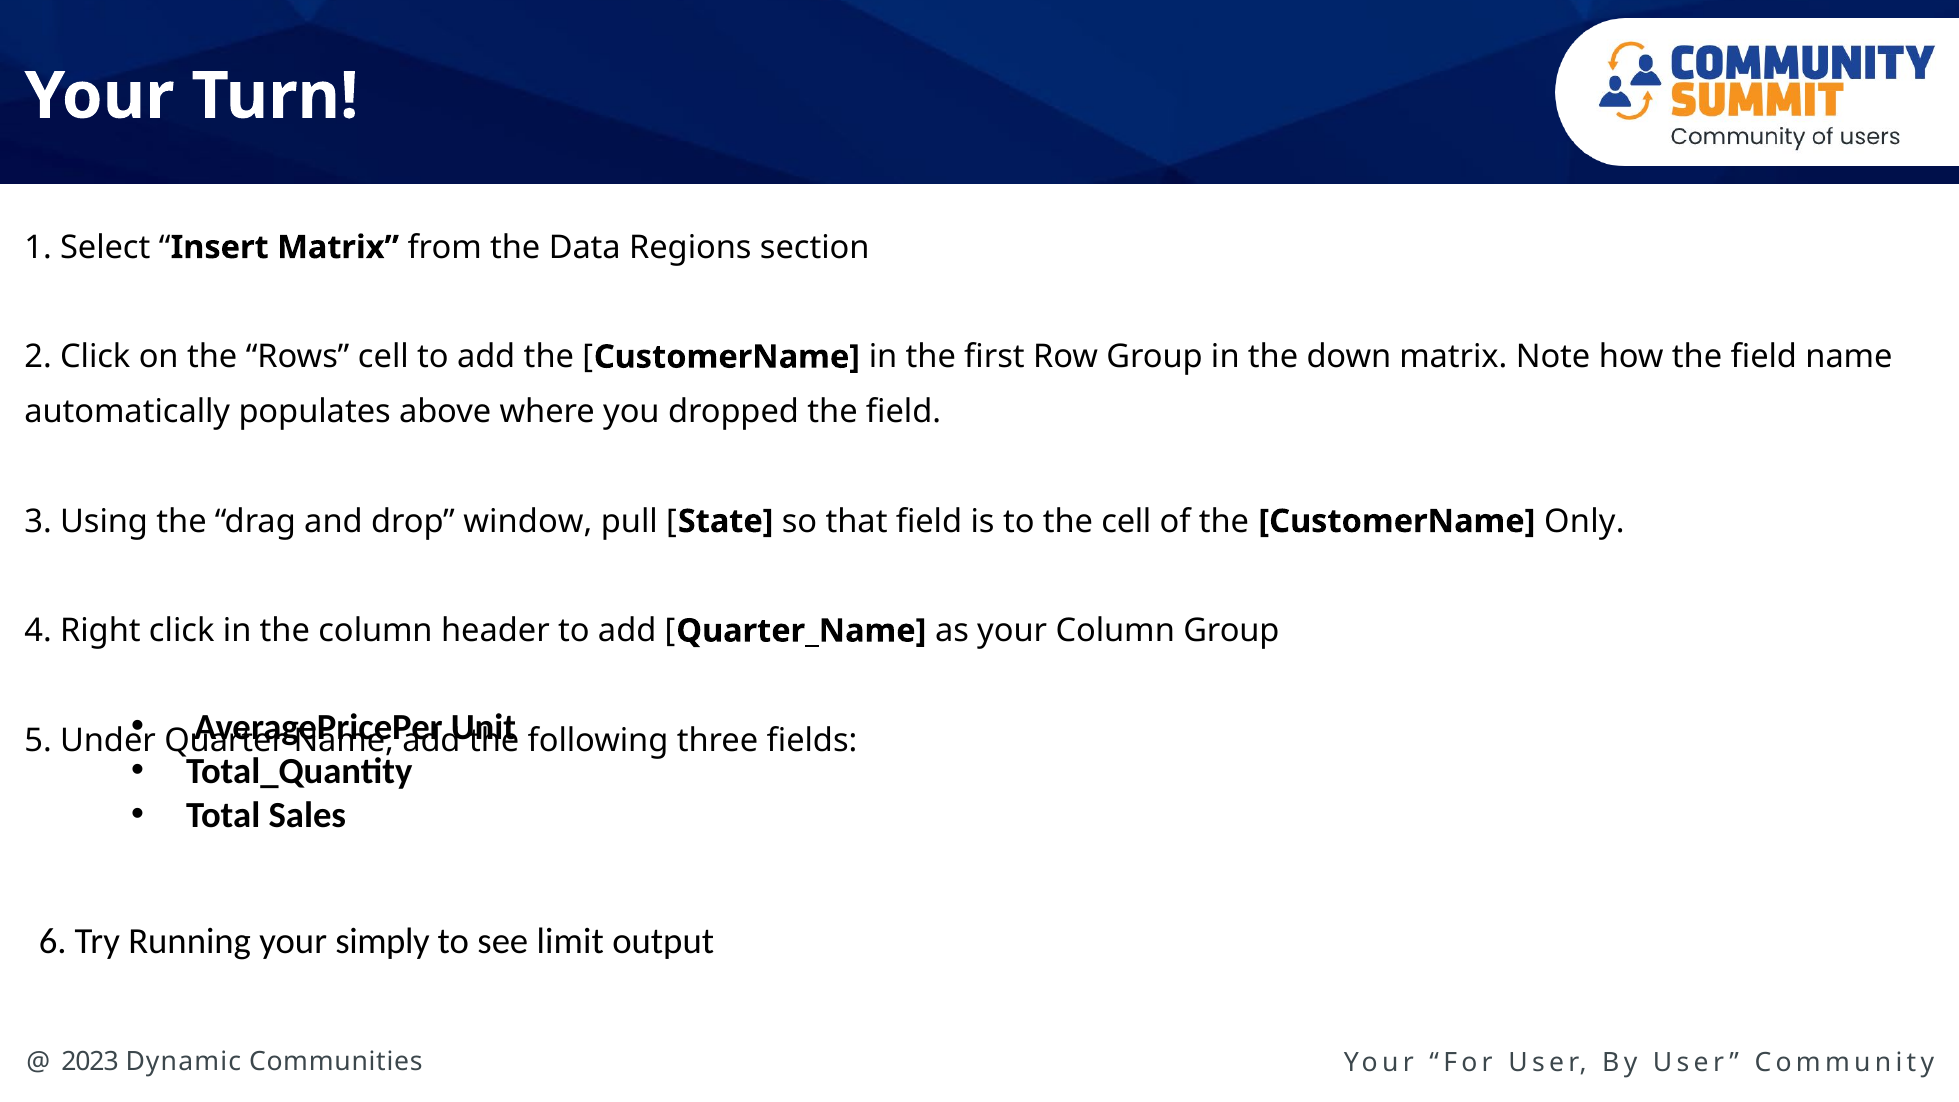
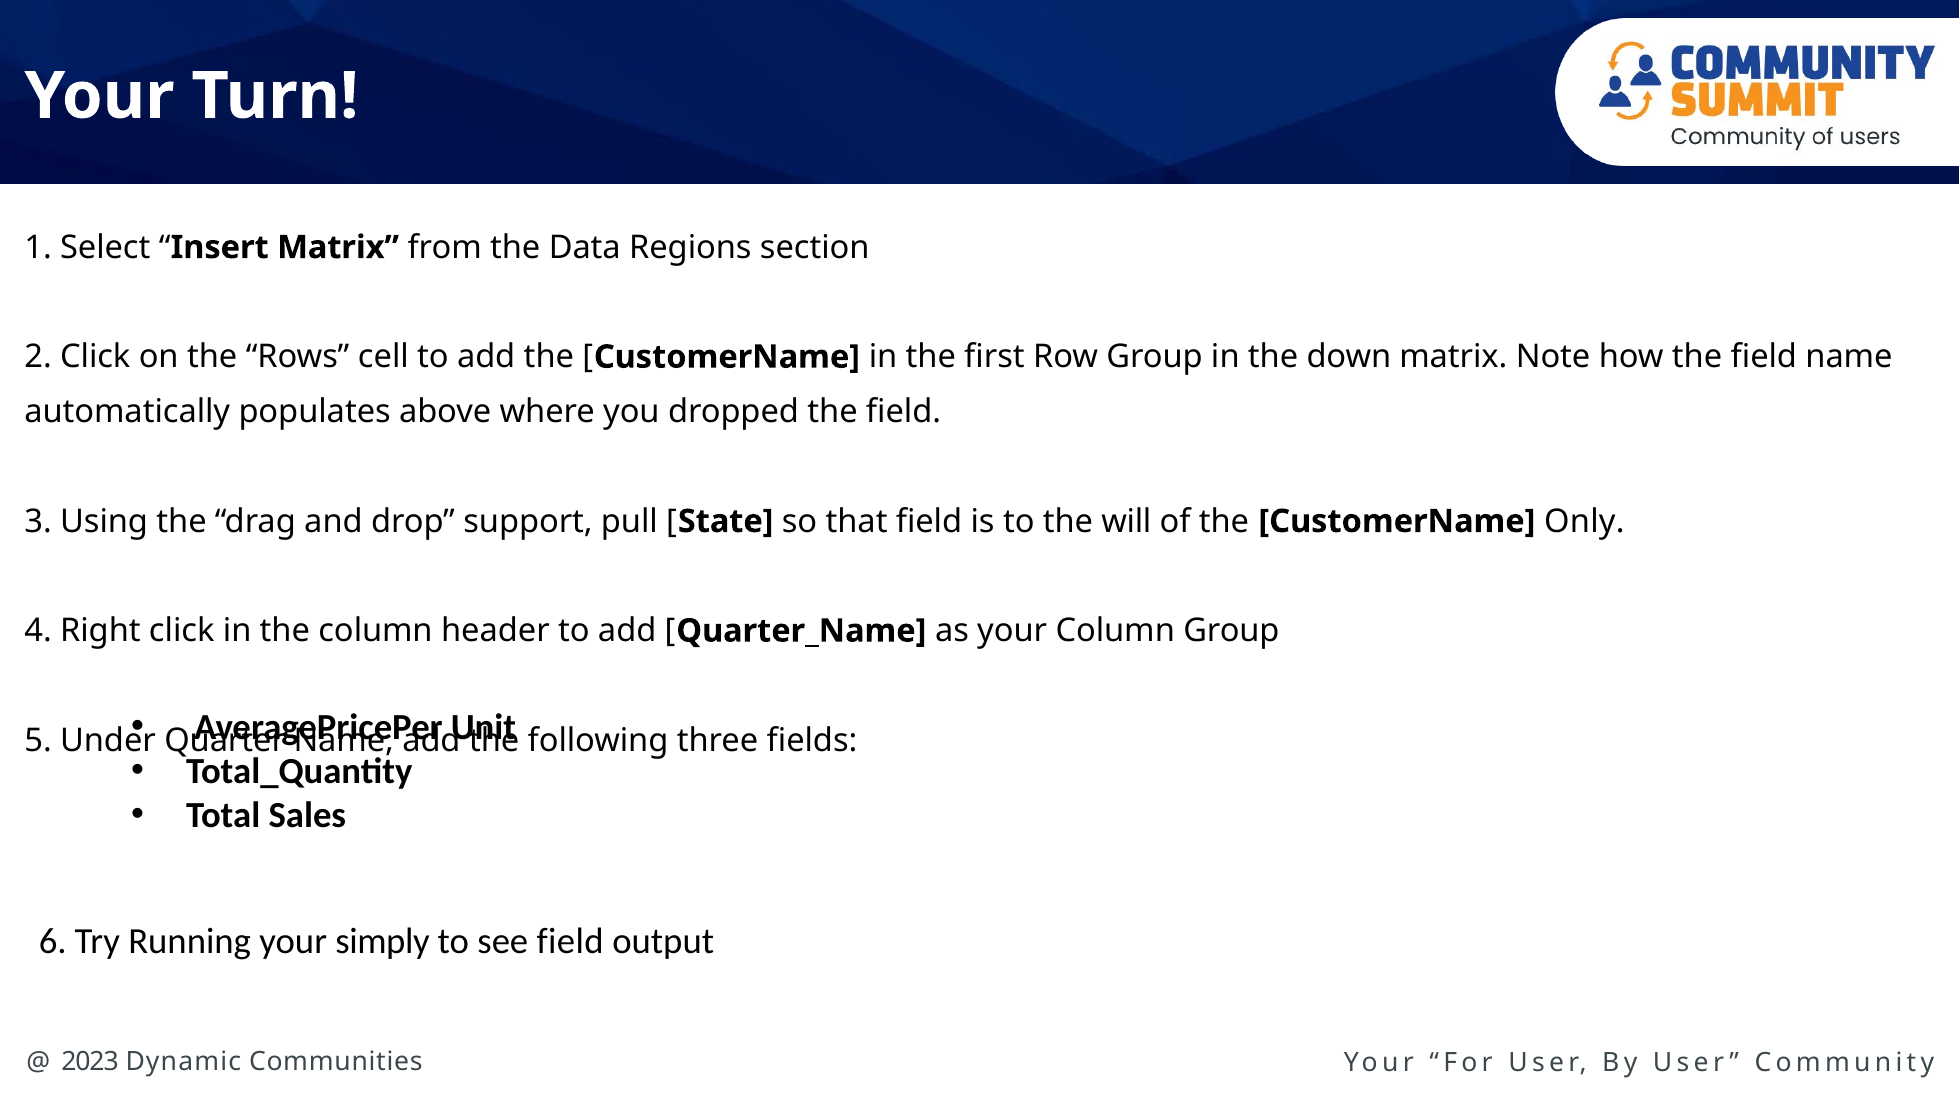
window: window -> support
the cell: cell -> will
see limit: limit -> field
